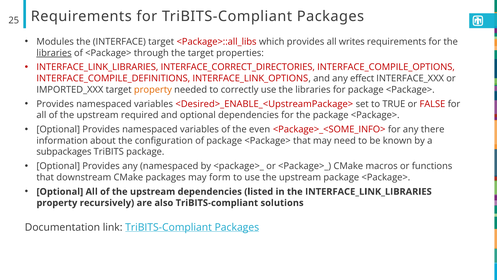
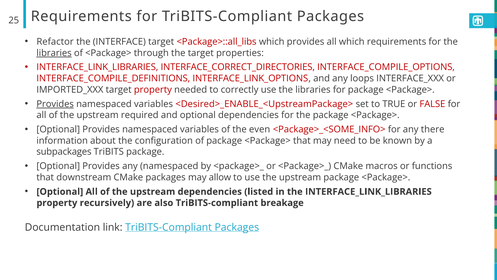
Modules: Modules -> Refactor
all writes: writes -> which
effect: effect -> loops
property at (153, 90) colour: orange -> red
Provides at (55, 104) underline: none -> present
form: form -> allow
solutions: solutions -> breakage
